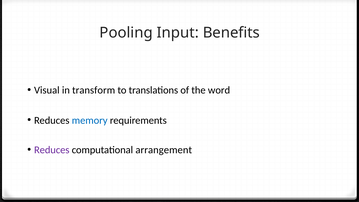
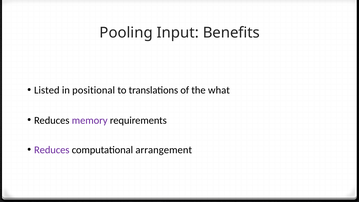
Visual: Visual -> Listed
transform: transform -> positional
word: word -> what
memory colour: blue -> purple
